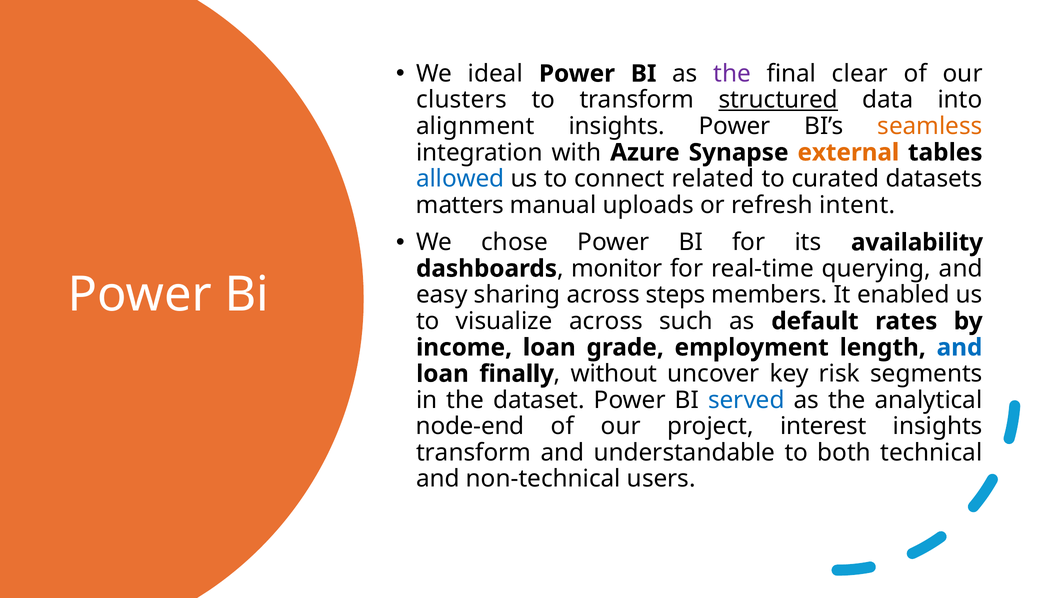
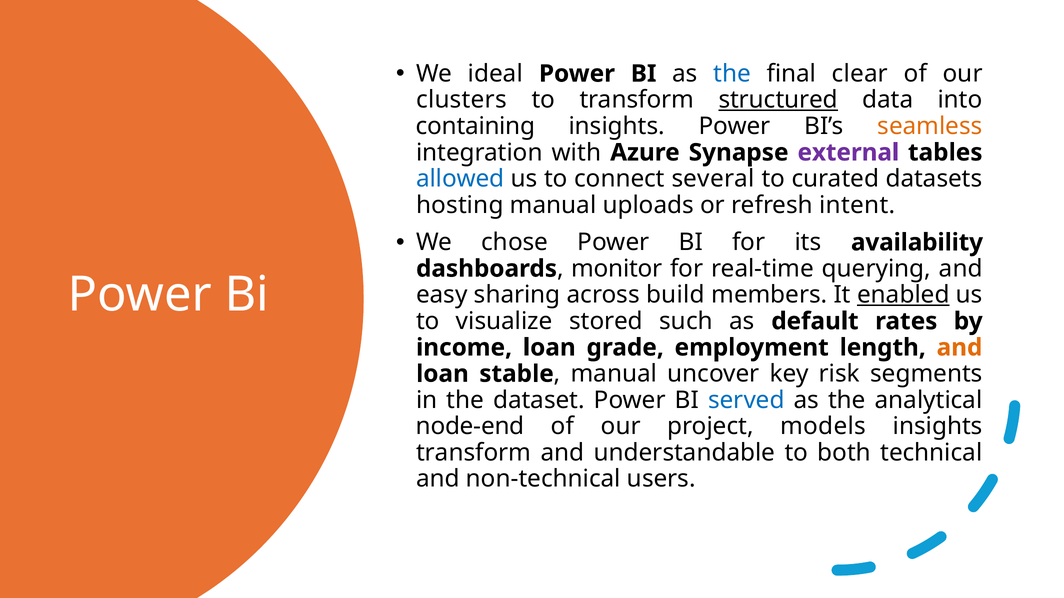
the at (732, 74) colour: purple -> blue
alignment: alignment -> containing
external colour: orange -> purple
related: related -> several
matters: matters -> hosting
steps: steps -> build
enabled underline: none -> present
visualize across: across -> stored
and at (959, 348) colour: blue -> orange
finally: finally -> stable
without at (614, 374): without -> manual
interest: interest -> models
